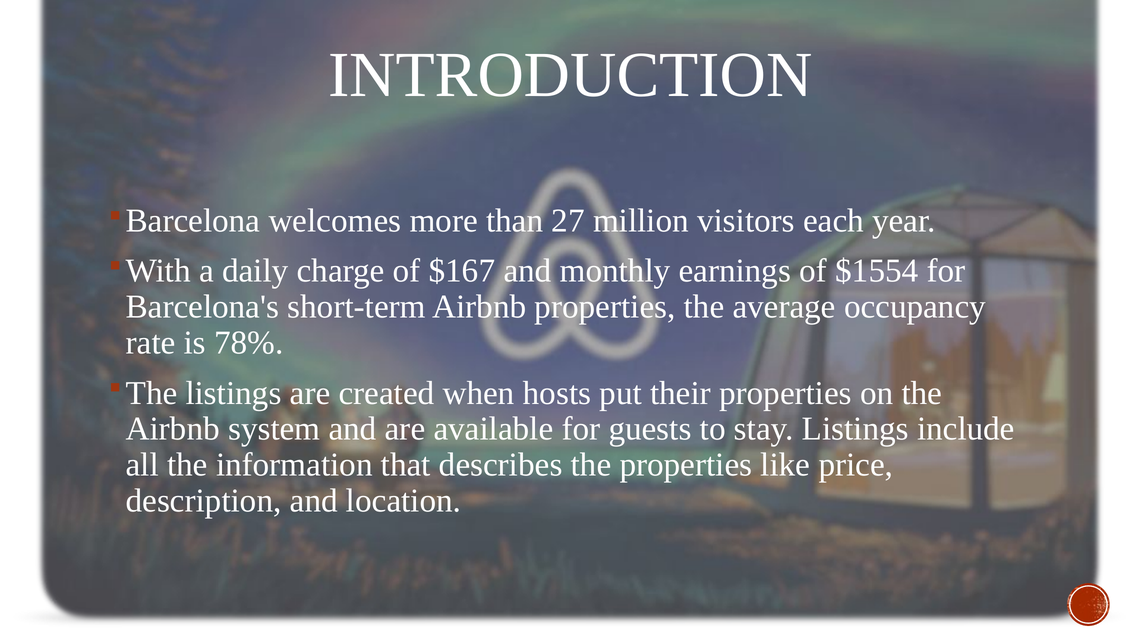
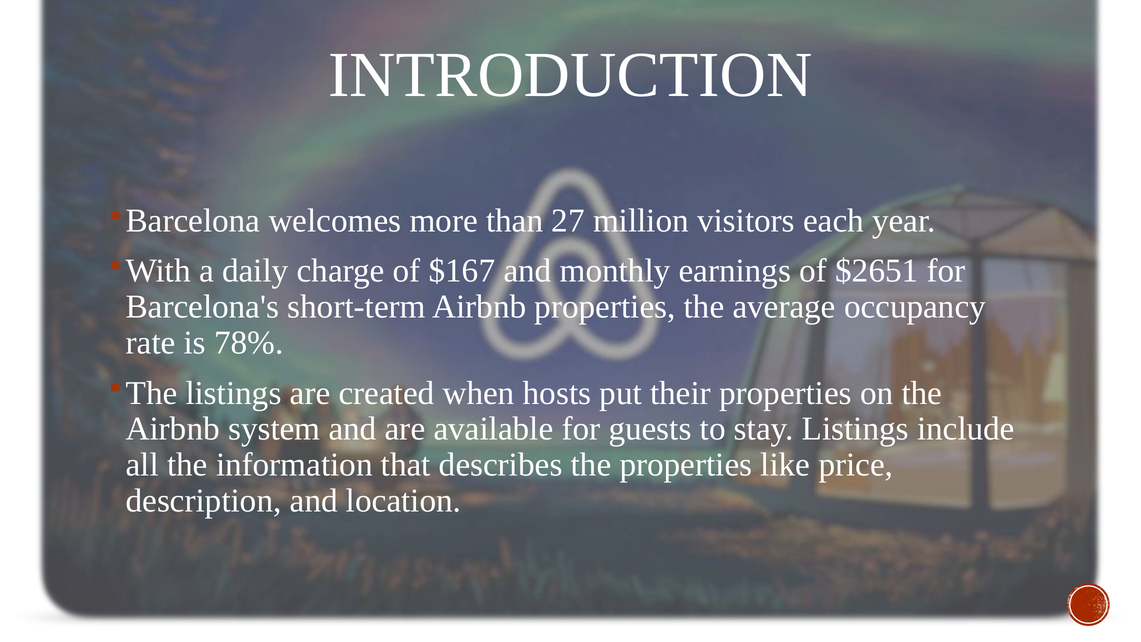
$1554: $1554 -> $2651
